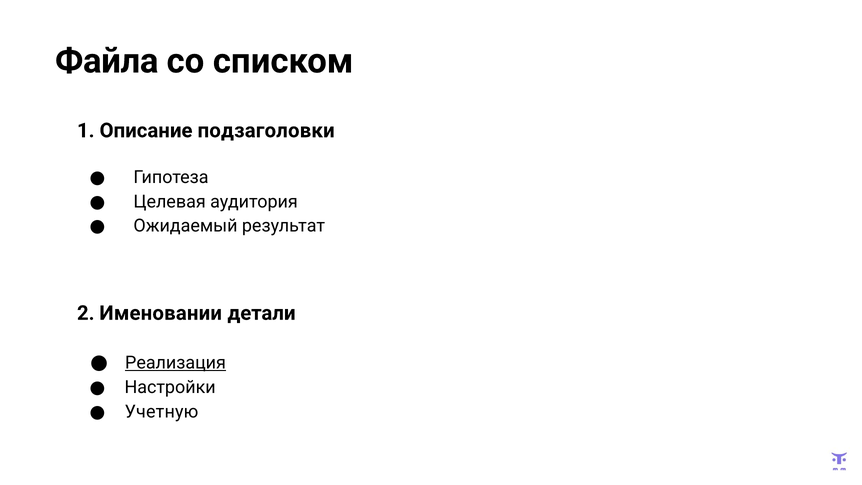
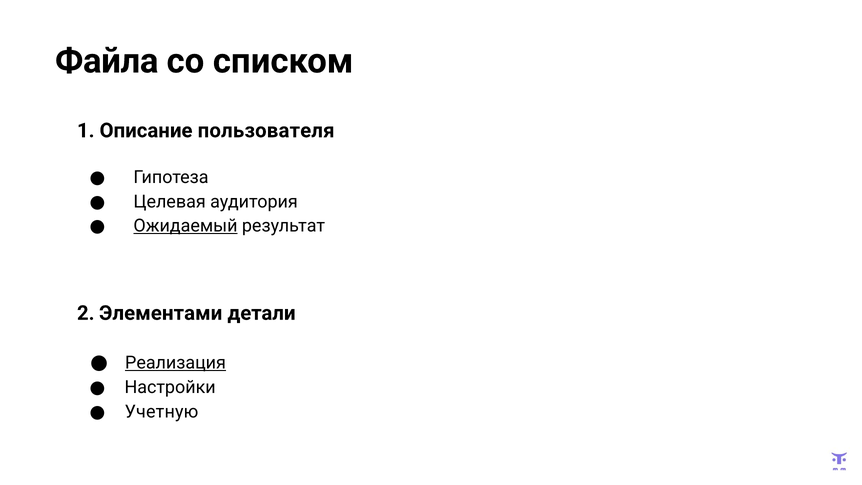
подзаголовки: подзаголовки -> пользователя
Ожидаемый underline: none -> present
Именовании: Именовании -> Элементами
